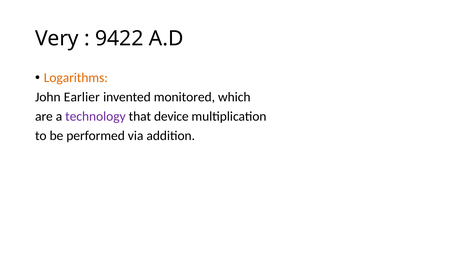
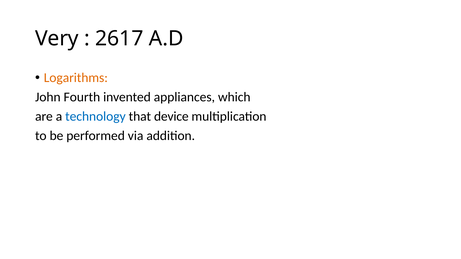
9422: 9422 -> 2617
Earlier: Earlier -> Fourth
monitored: monitored -> appliances
technology colour: purple -> blue
